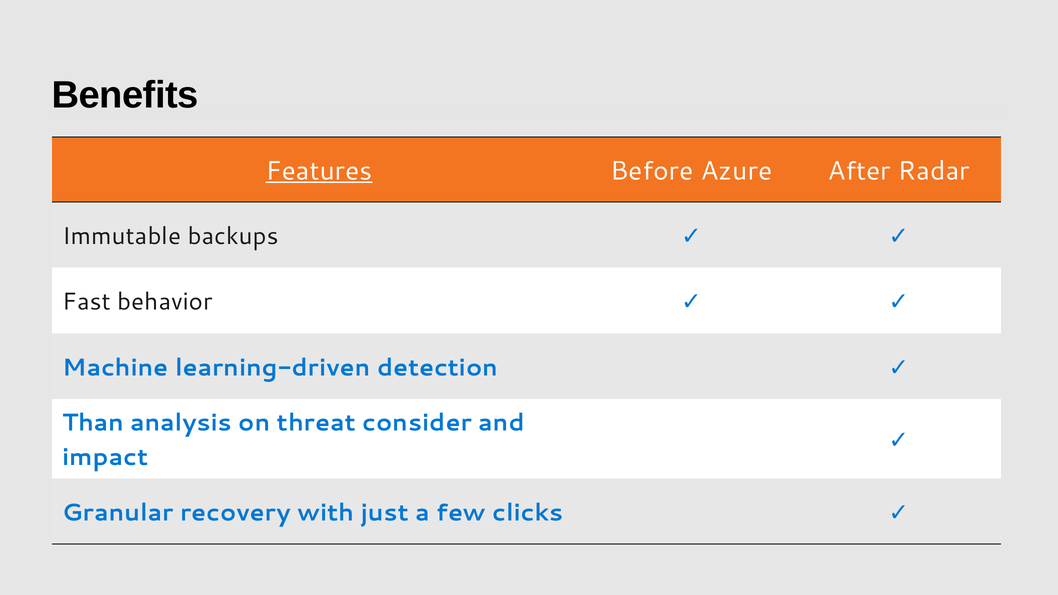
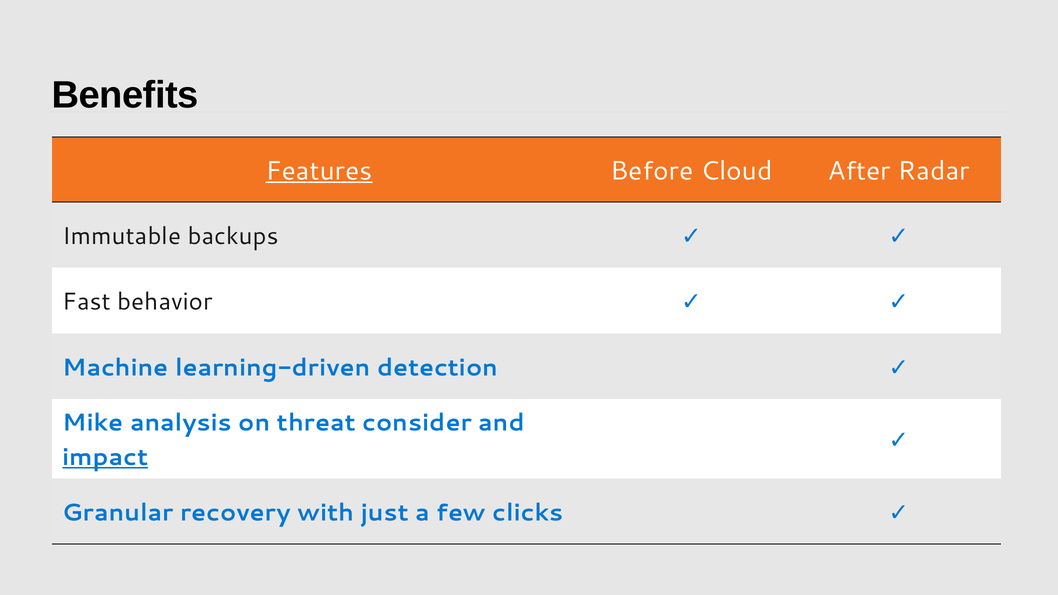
Azure: Azure -> Cloud
Than: Than -> Mike
impact underline: none -> present
